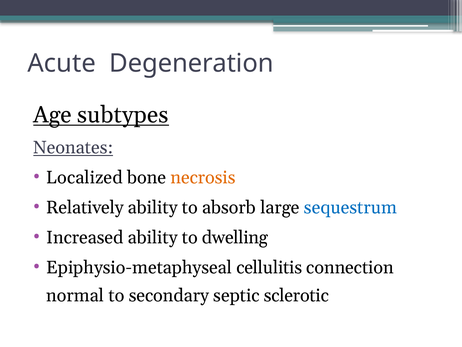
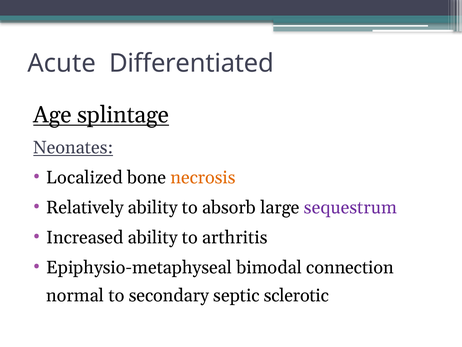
Degeneration: Degeneration -> Differentiated
subtypes: subtypes -> splintage
sequestrum colour: blue -> purple
dwelling: dwelling -> arthritis
cellulitis: cellulitis -> bimodal
